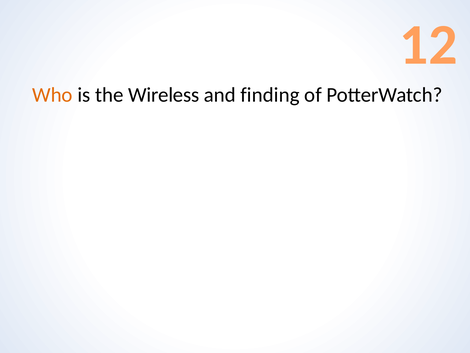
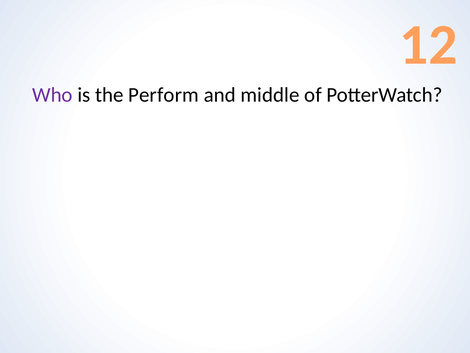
Who colour: orange -> purple
Wireless: Wireless -> Perform
finding: finding -> middle
